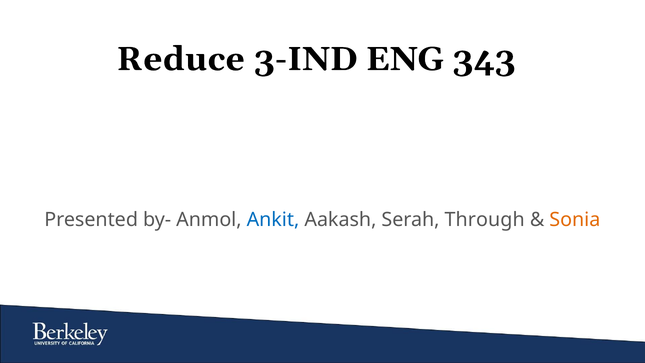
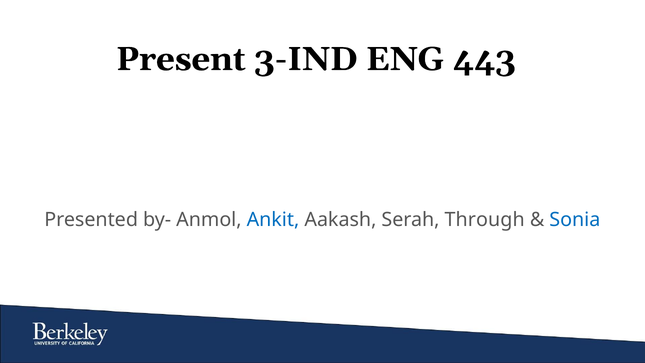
Reduce: Reduce -> Present
343: 343 -> 443
Sonia colour: orange -> blue
